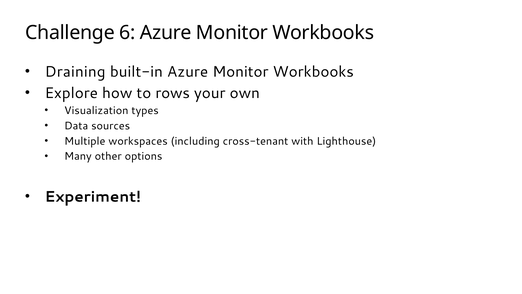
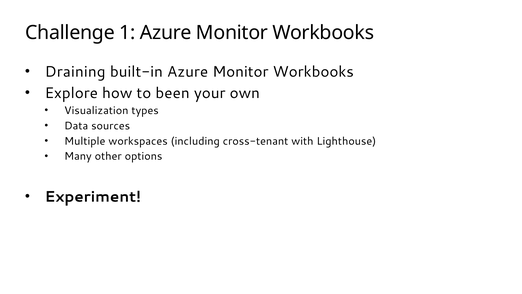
6: 6 -> 1
rows: rows -> been
